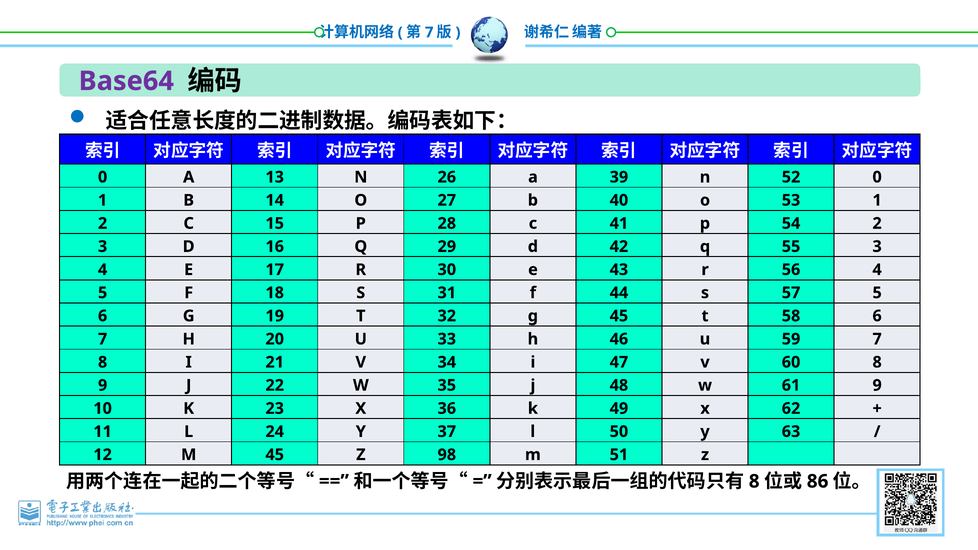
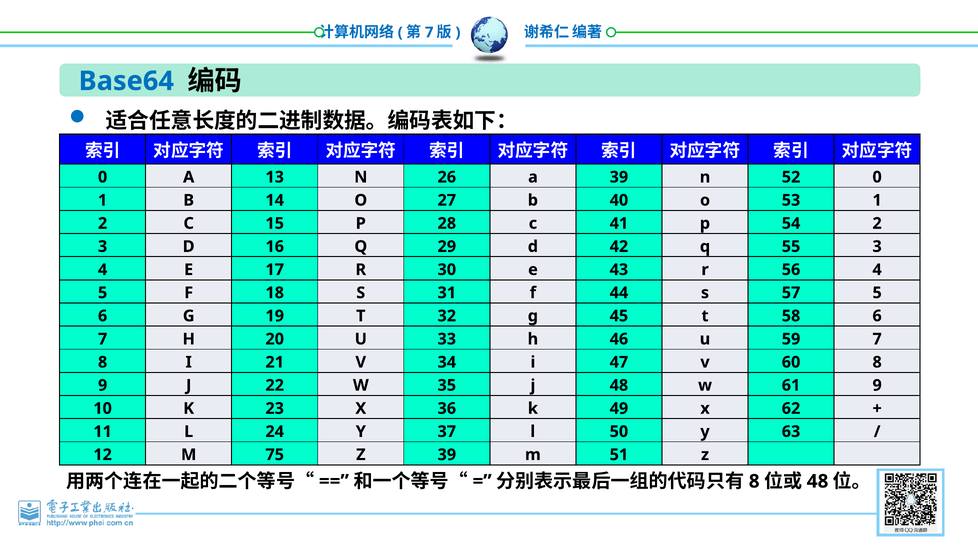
Base64 colour: purple -> blue
M 45: 45 -> 75
Z 98: 98 -> 39
86 at (818, 481): 86 -> 48
